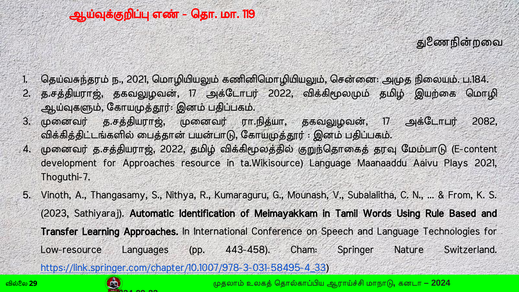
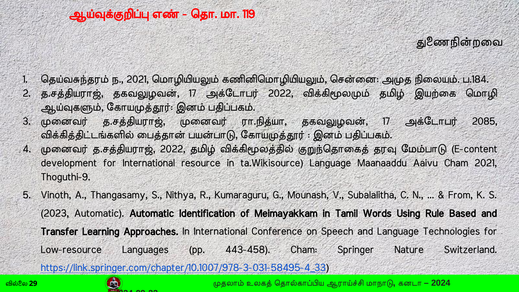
2082: 2082 -> 2085
for Approaches: Approaches -> International
Aaivu Plays: Plays -> Cham
Thoguthi-7: Thoguthi-7 -> Thoguthi-9
2023 Sathiyaraj: Sathiyaraj -> Automatic
